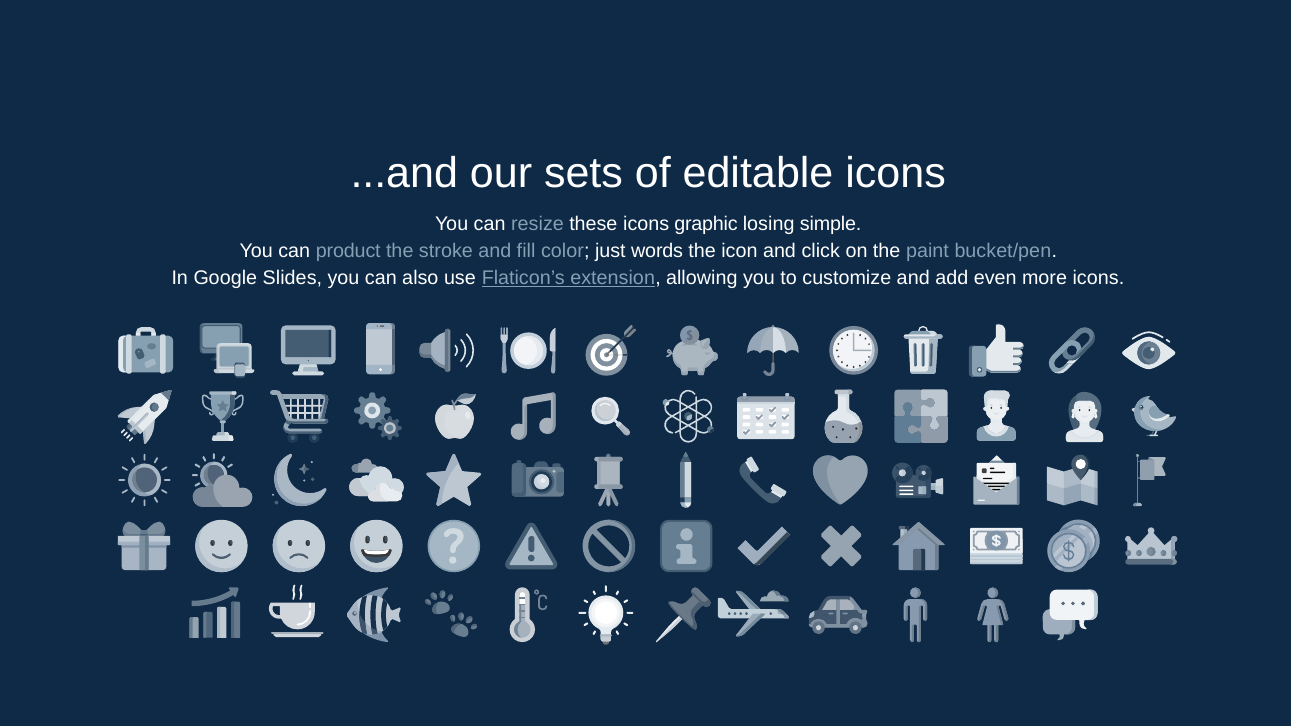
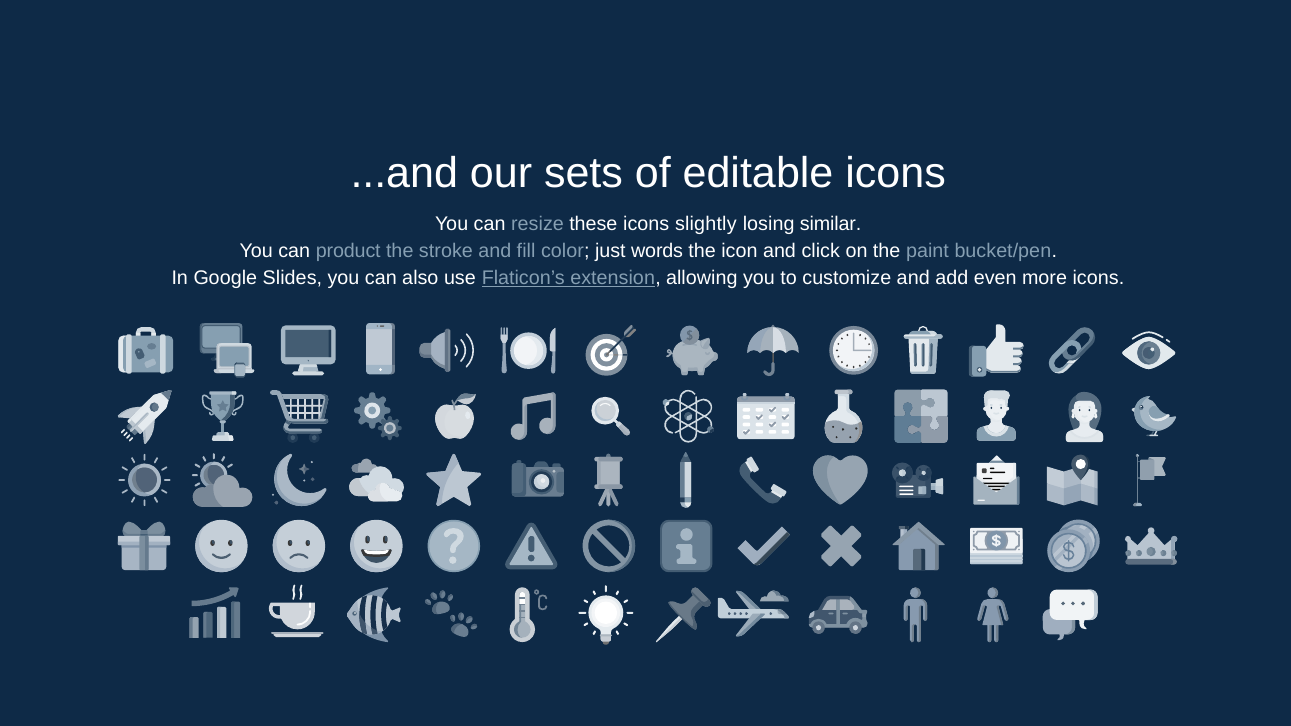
graphic: graphic -> slightly
simple: simple -> similar
